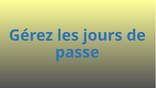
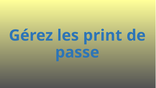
jours: jours -> print
